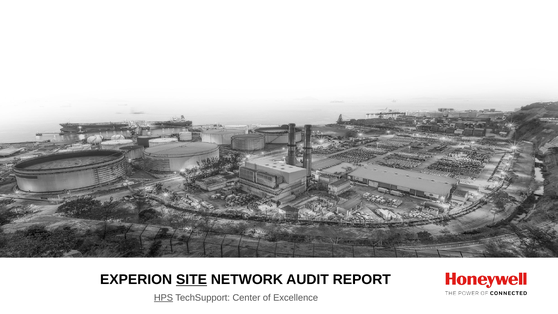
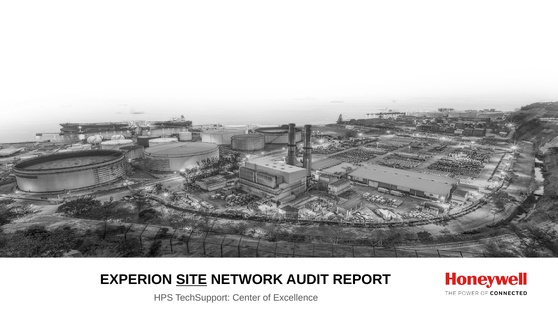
HPS underline: present -> none
